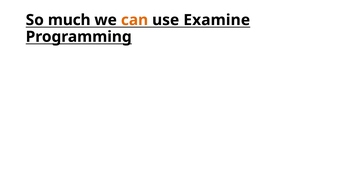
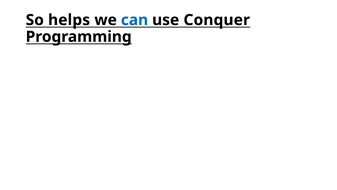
much: much -> helps
can colour: orange -> blue
Examine: Examine -> Conquer
